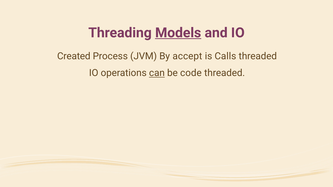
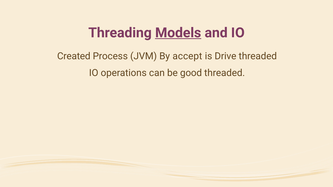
Calls: Calls -> Drive
can underline: present -> none
code: code -> good
